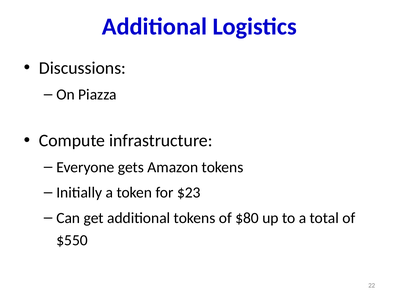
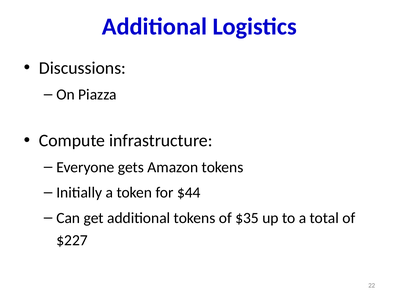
$23: $23 -> $44
$80: $80 -> $35
$550: $550 -> $227
